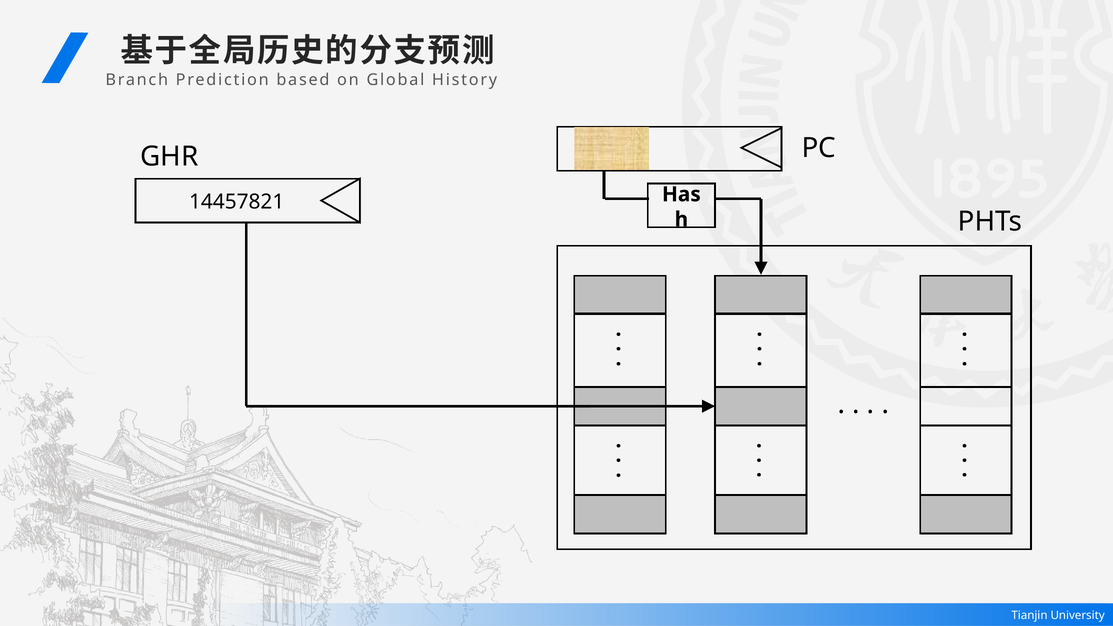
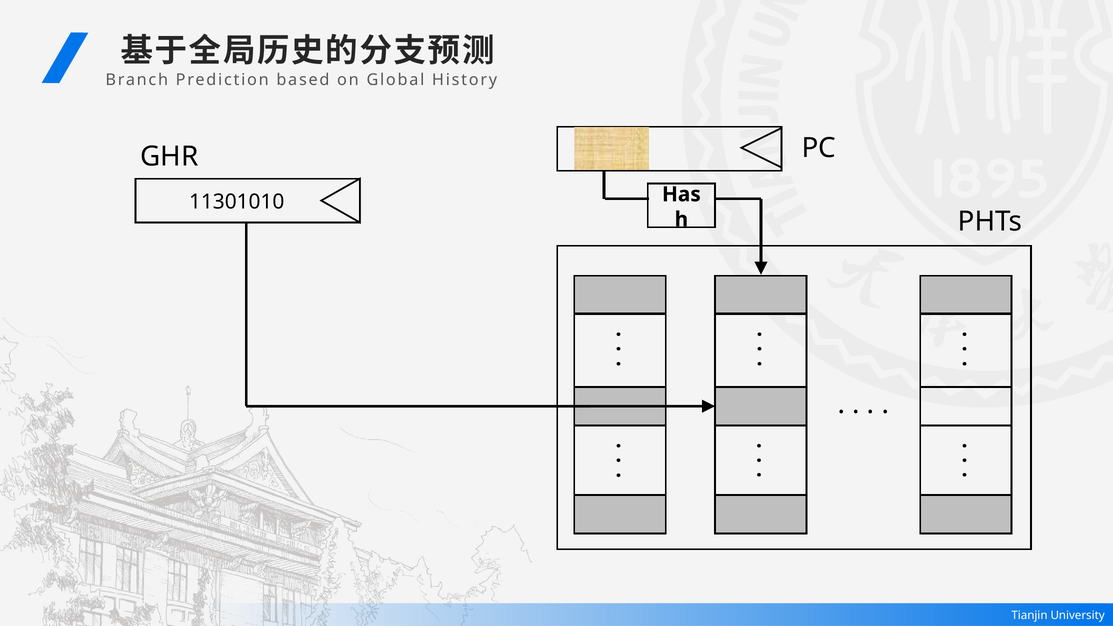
14457821: 14457821 -> 11301010
